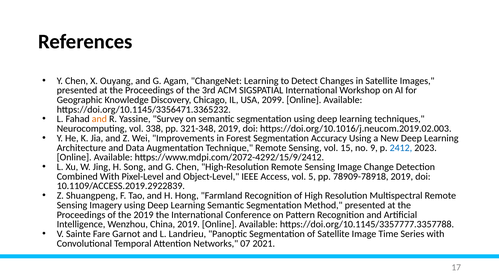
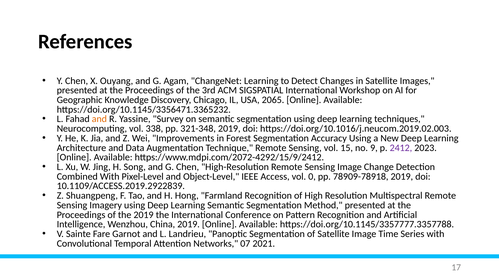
2099: 2099 -> 2065
2412 colour: blue -> purple
5: 5 -> 0
